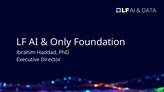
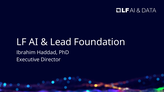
Only: Only -> Lead
